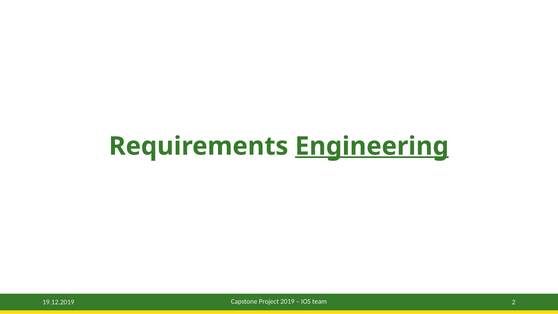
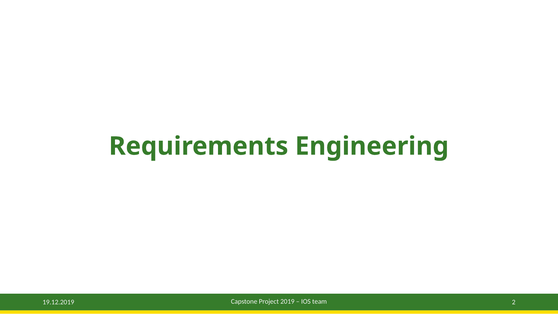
Engineering underline: present -> none
